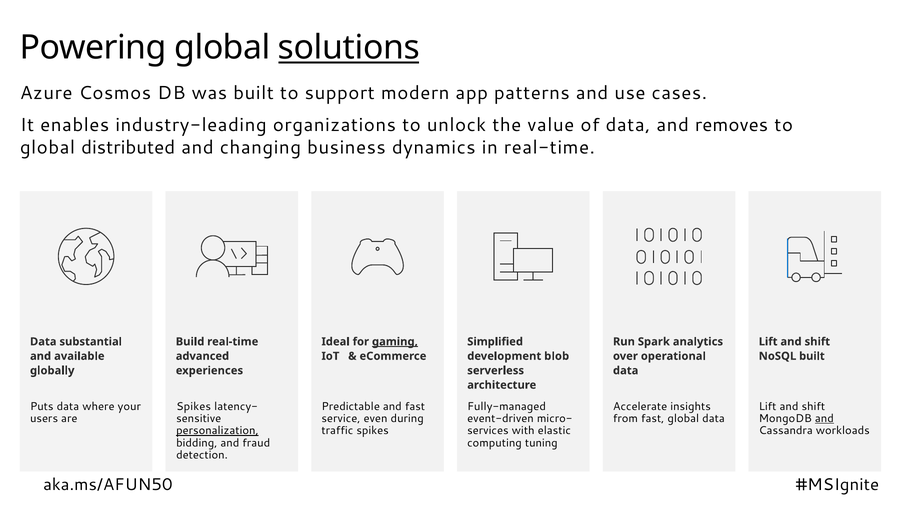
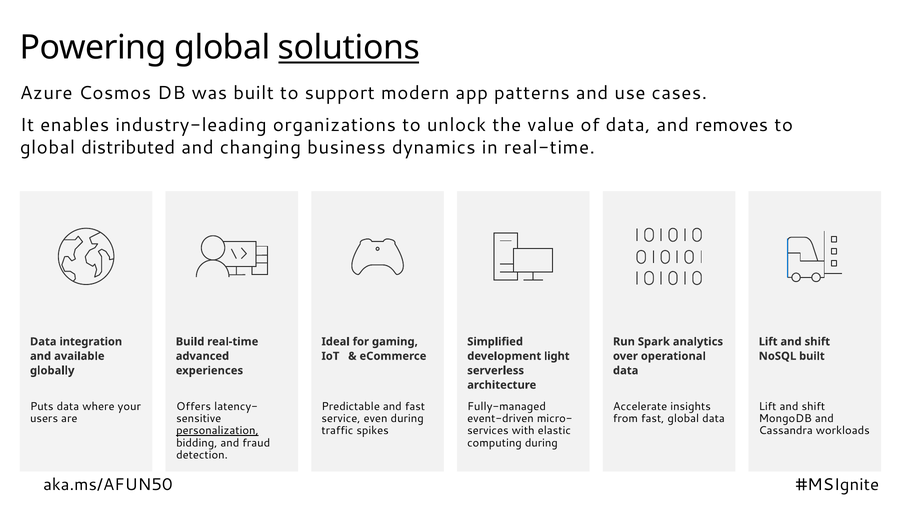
substantial: substantial -> integration
gaming underline: present -> none
blob: blob -> light
Spikes at (194, 406): Spikes -> Offers
and at (824, 418) underline: present -> none
computing tuning: tuning -> during
